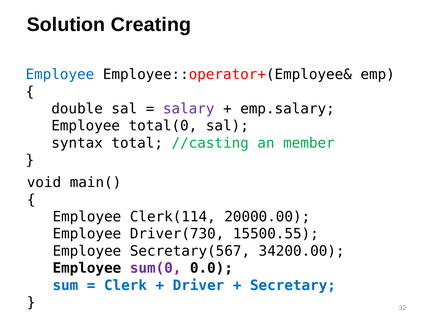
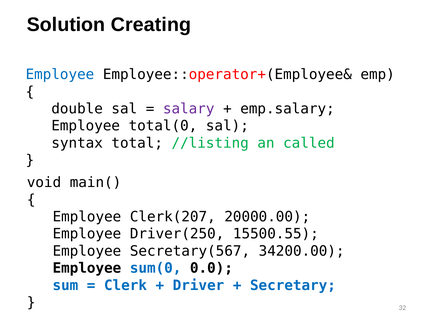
//casting: //casting -> //listing
member: member -> called
Clerk(114: Clerk(114 -> Clerk(207
Driver(730: Driver(730 -> Driver(250
sum(0 colour: purple -> blue
